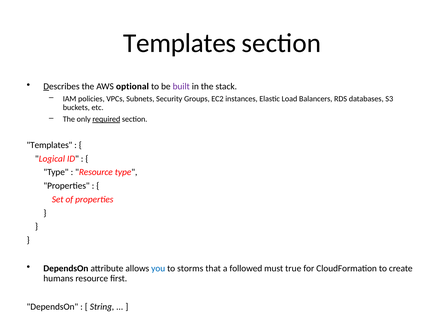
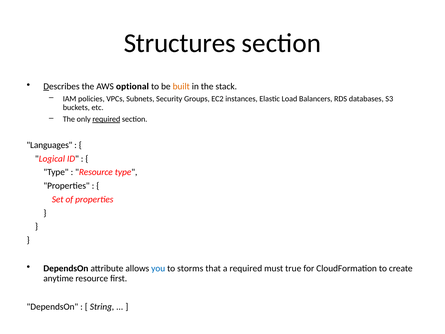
Templates at (180, 43): Templates -> Structures
built colour: purple -> orange
Templates at (49, 145): Templates -> Languages
a followed: followed -> required
humans: humans -> anytime
